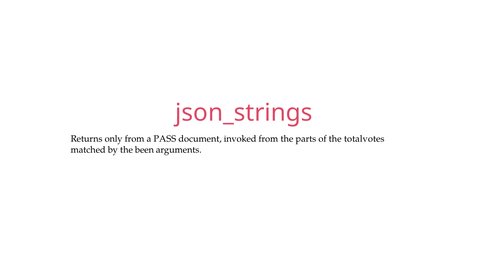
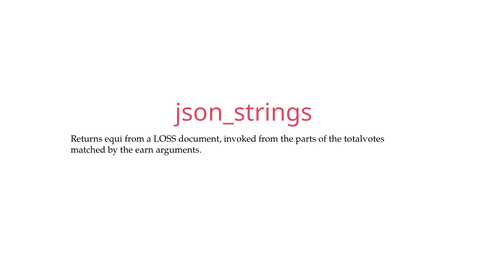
only: only -> equi
PASS: PASS -> LOSS
been: been -> earn
